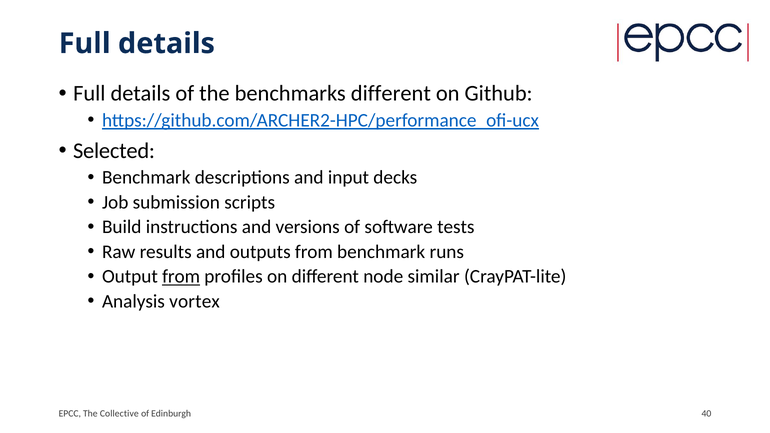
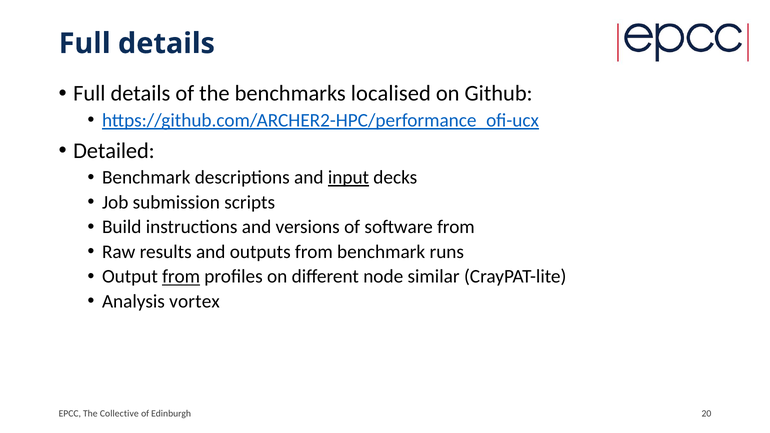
benchmarks different: different -> localised
Selected: Selected -> Detailed
input underline: none -> present
software tests: tests -> from
40: 40 -> 20
